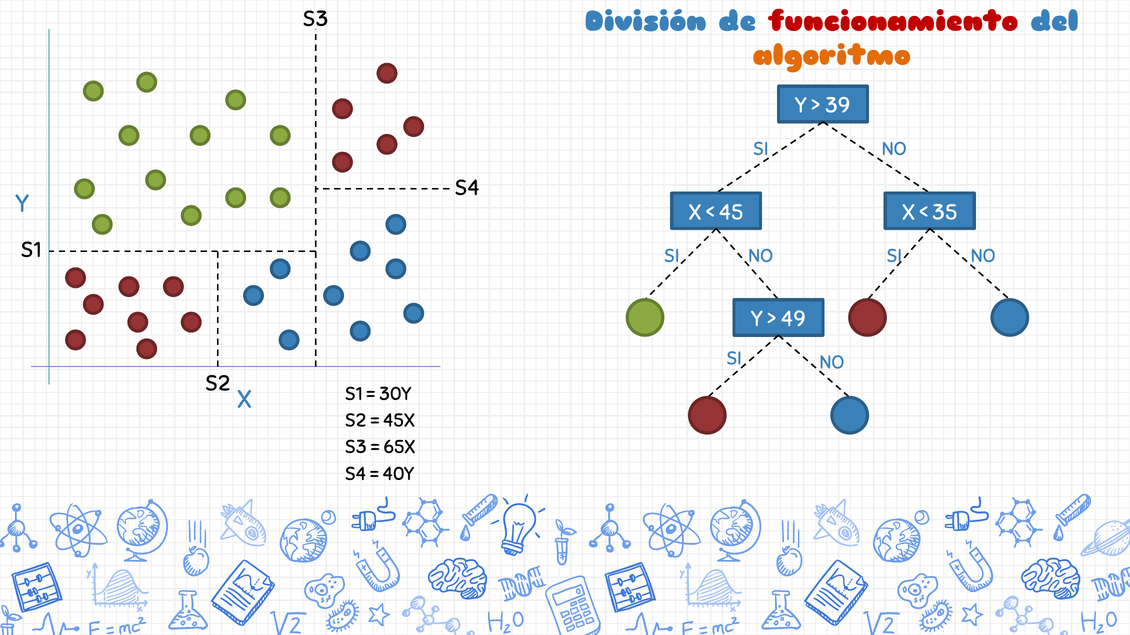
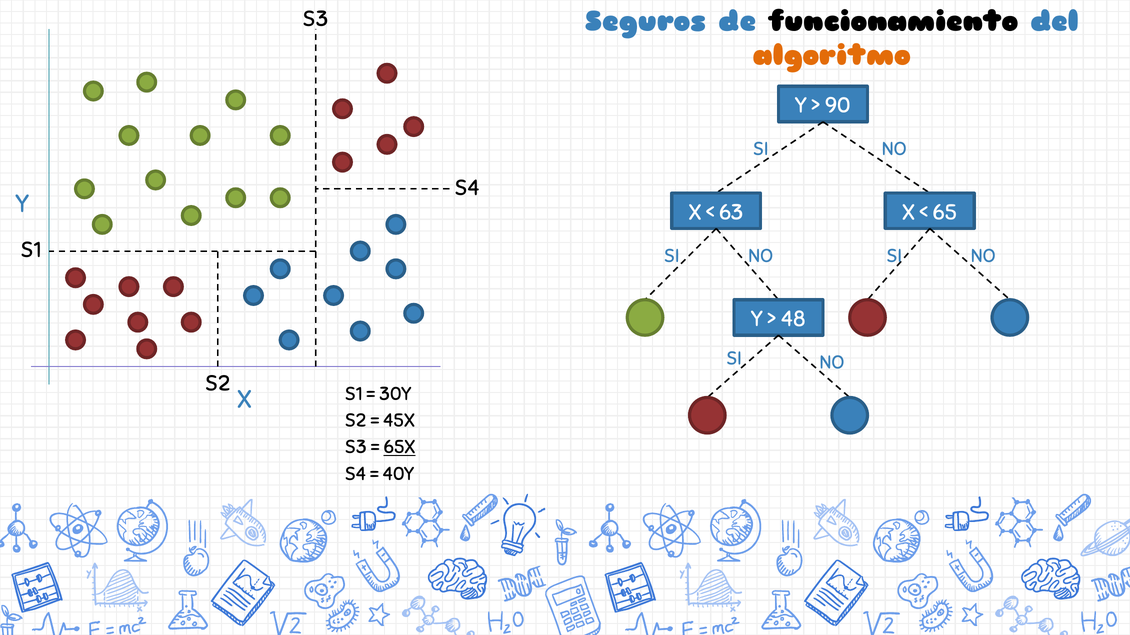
División: División -> Seguros
funcionamiento colour: red -> black
39: 39 -> 90
45: 45 -> 63
35: 35 -> 65
49: 49 -> 48
65X underline: none -> present
